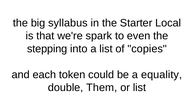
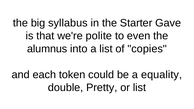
Local: Local -> Gave
spark: spark -> polite
stepping: stepping -> alumnus
Them: Them -> Pretty
